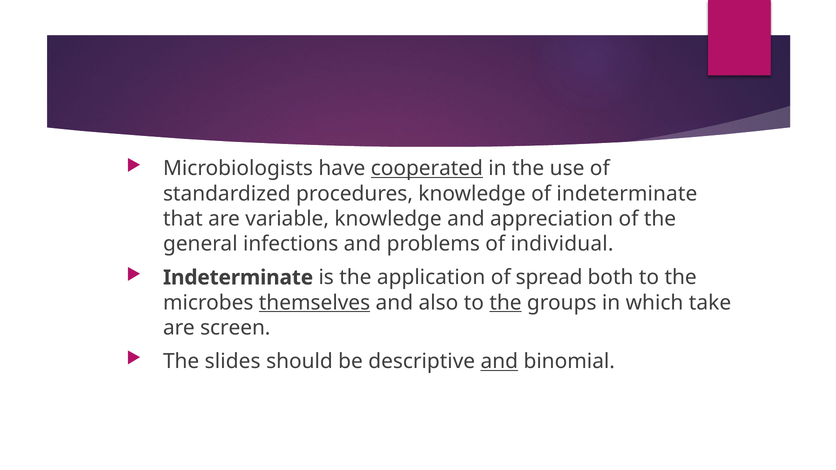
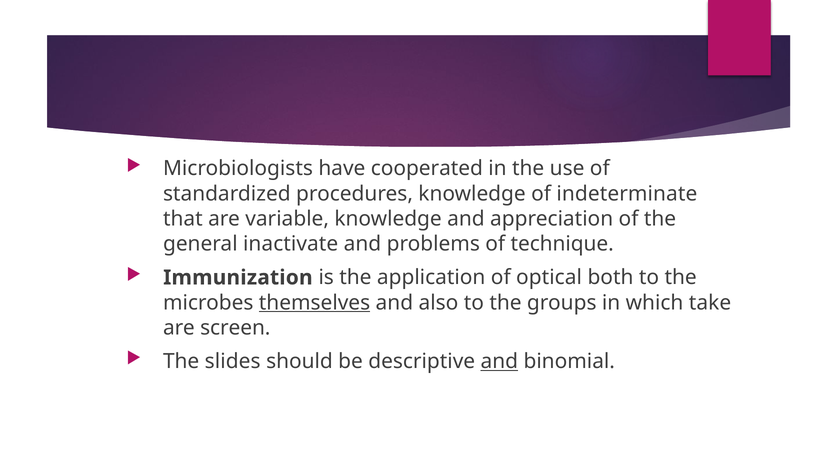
cooperated underline: present -> none
infections: infections -> inactivate
individual: individual -> technique
Indeterminate at (238, 278): Indeterminate -> Immunization
spread: spread -> optical
the at (506, 303) underline: present -> none
